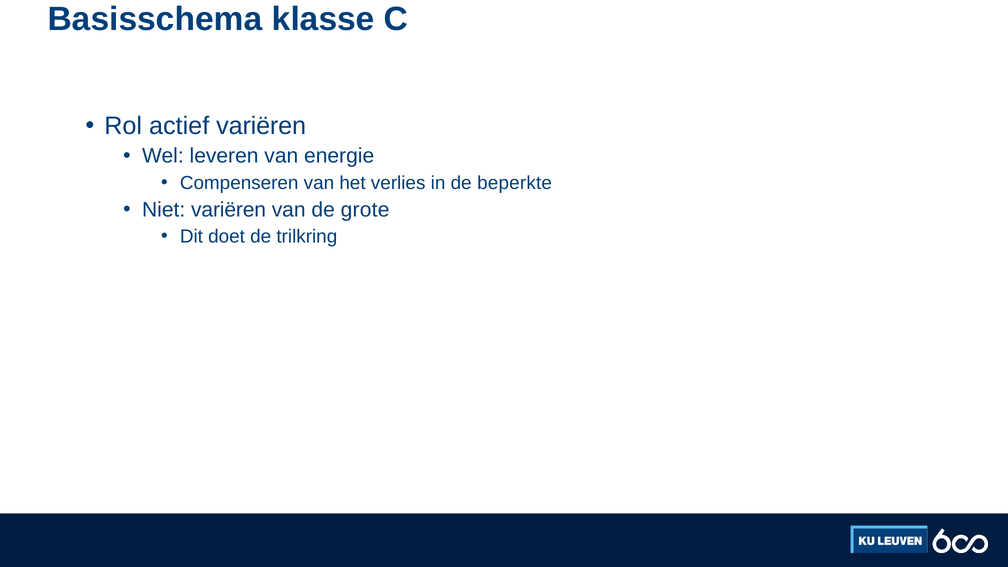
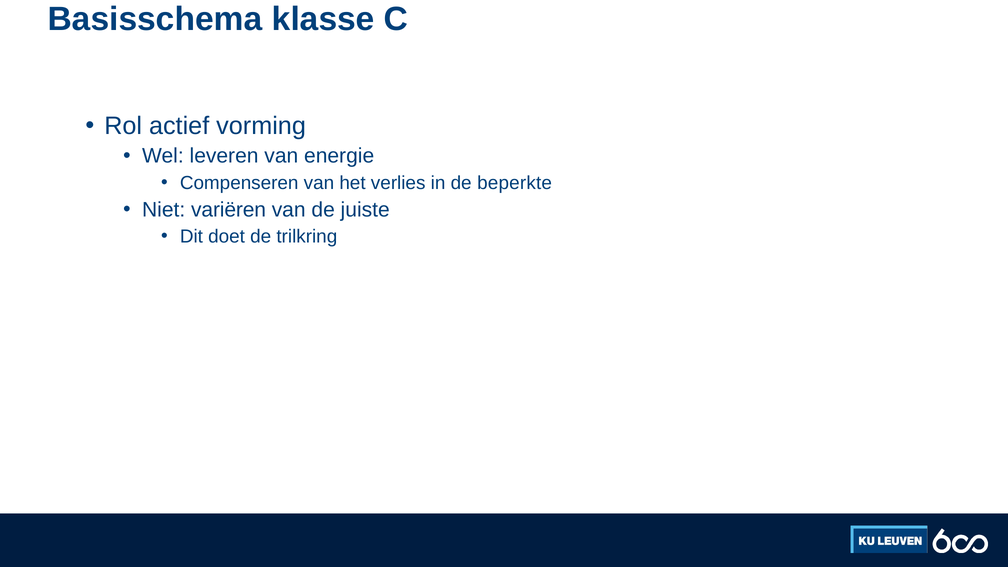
actief variëren: variëren -> vorming
grote: grote -> juiste
